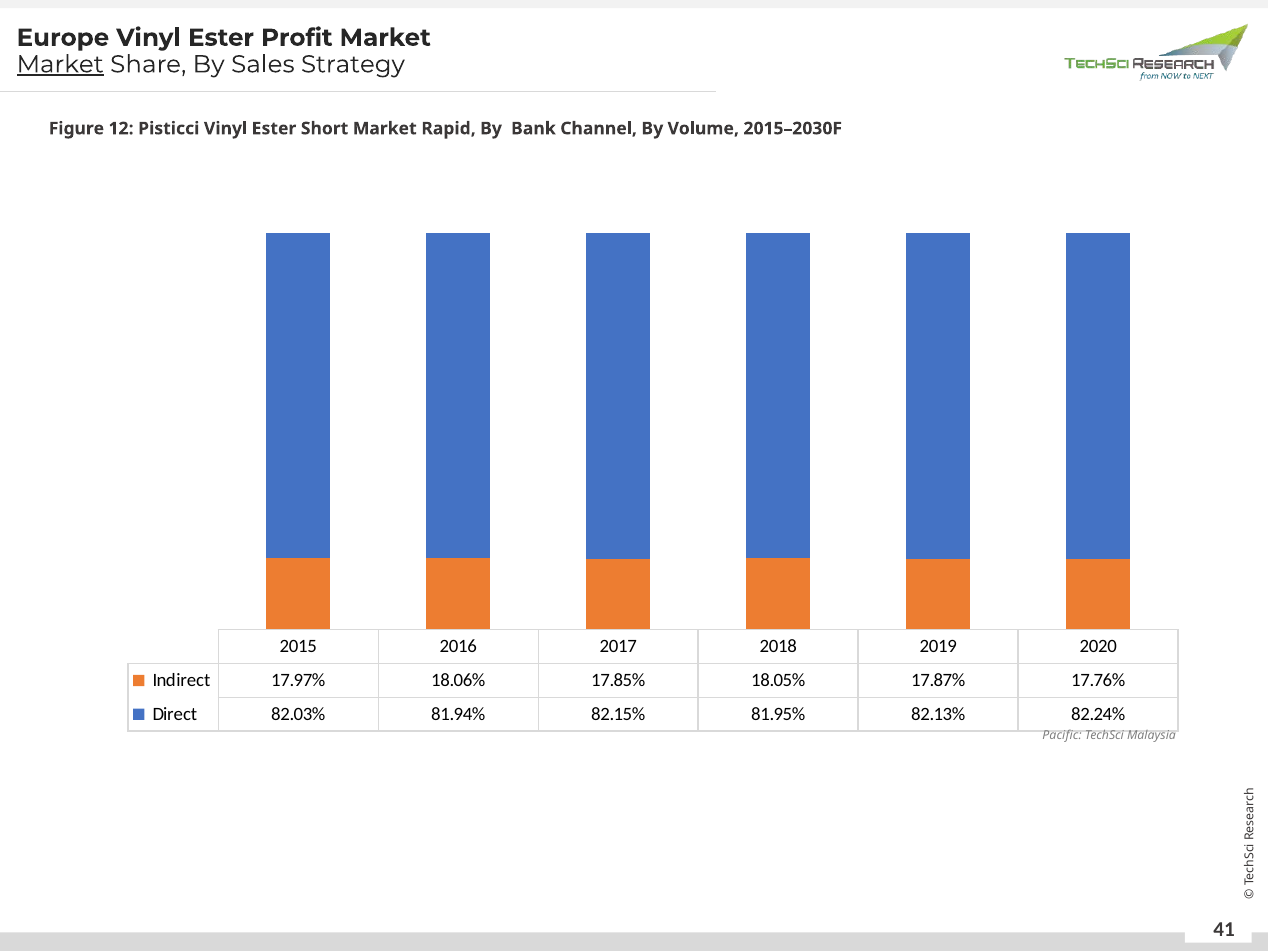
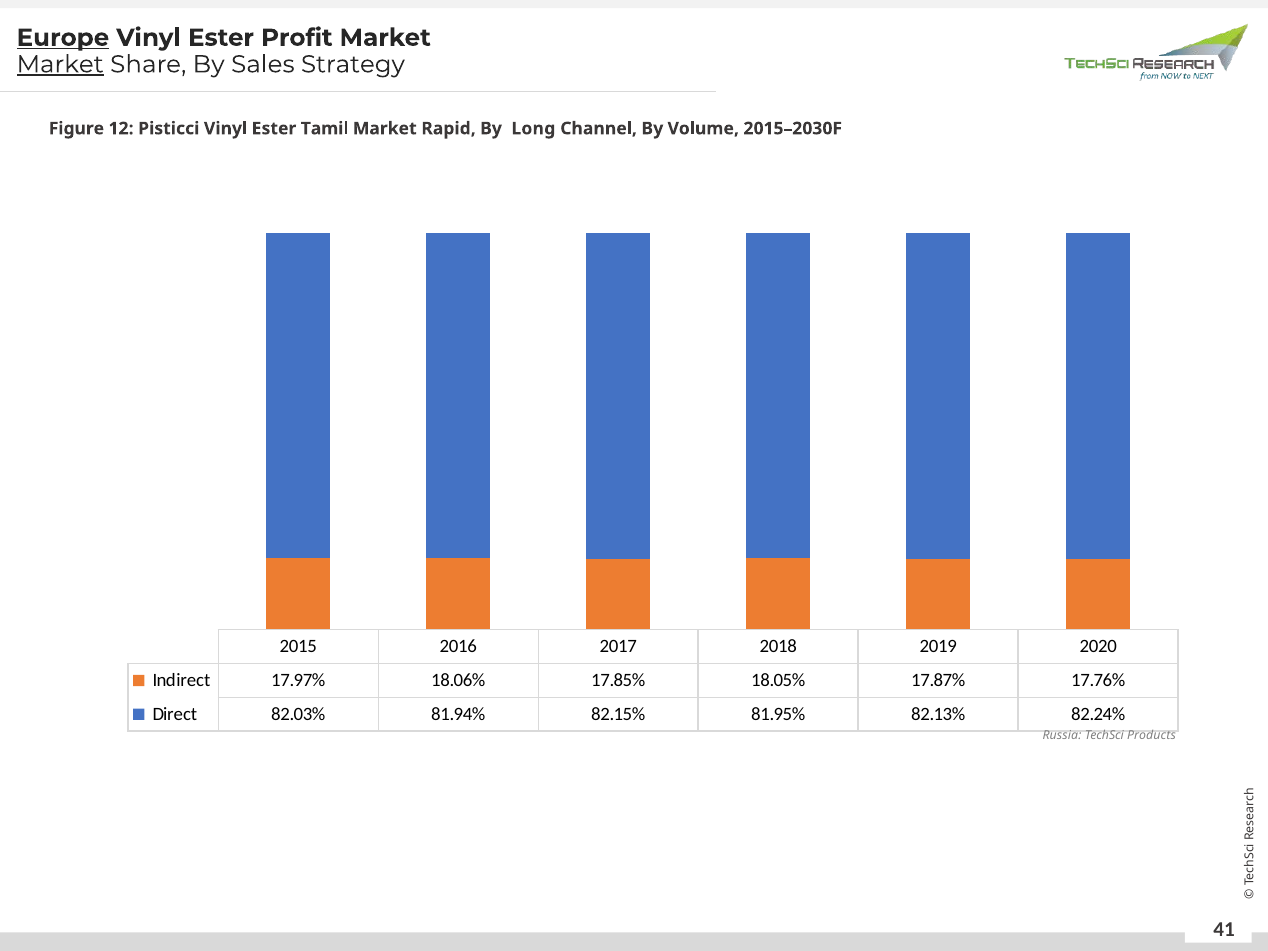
Europe underline: none -> present
Short: Short -> Tamil
Bank: Bank -> Long
Pacific: Pacific -> Russia
Malaysia: Malaysia -> Products
